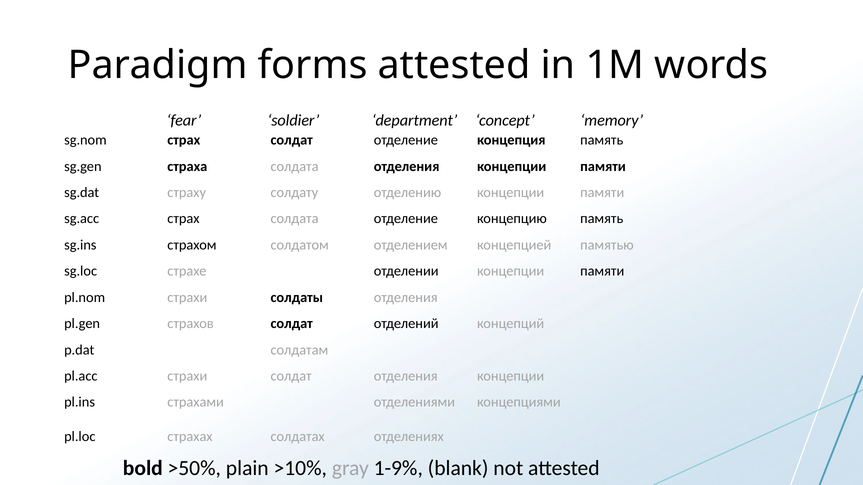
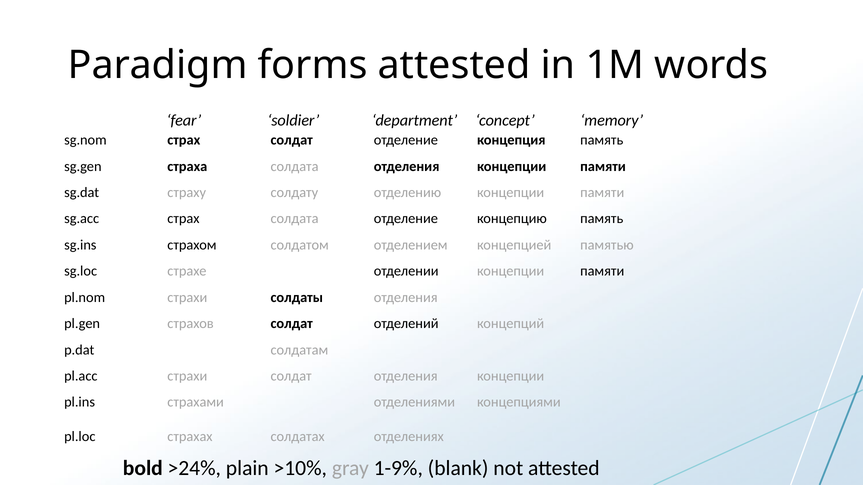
>50%: >50% -> >24%
